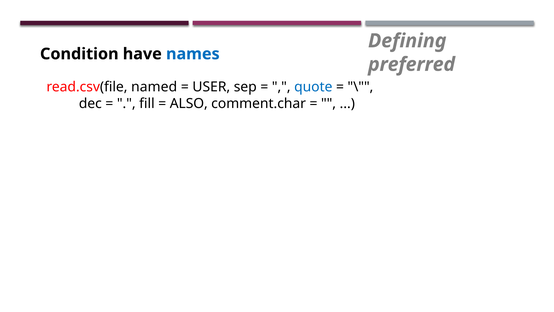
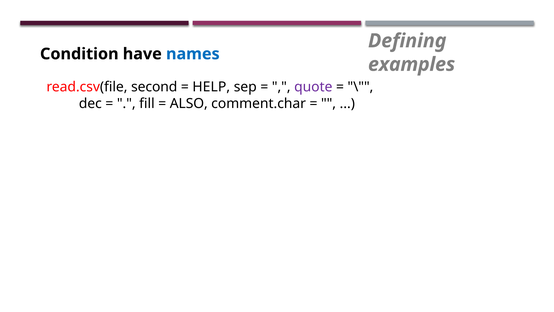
preferred: preferred -> examples
named: named -> second
USER: USER -> HELP
quote colour: blue -> purple
